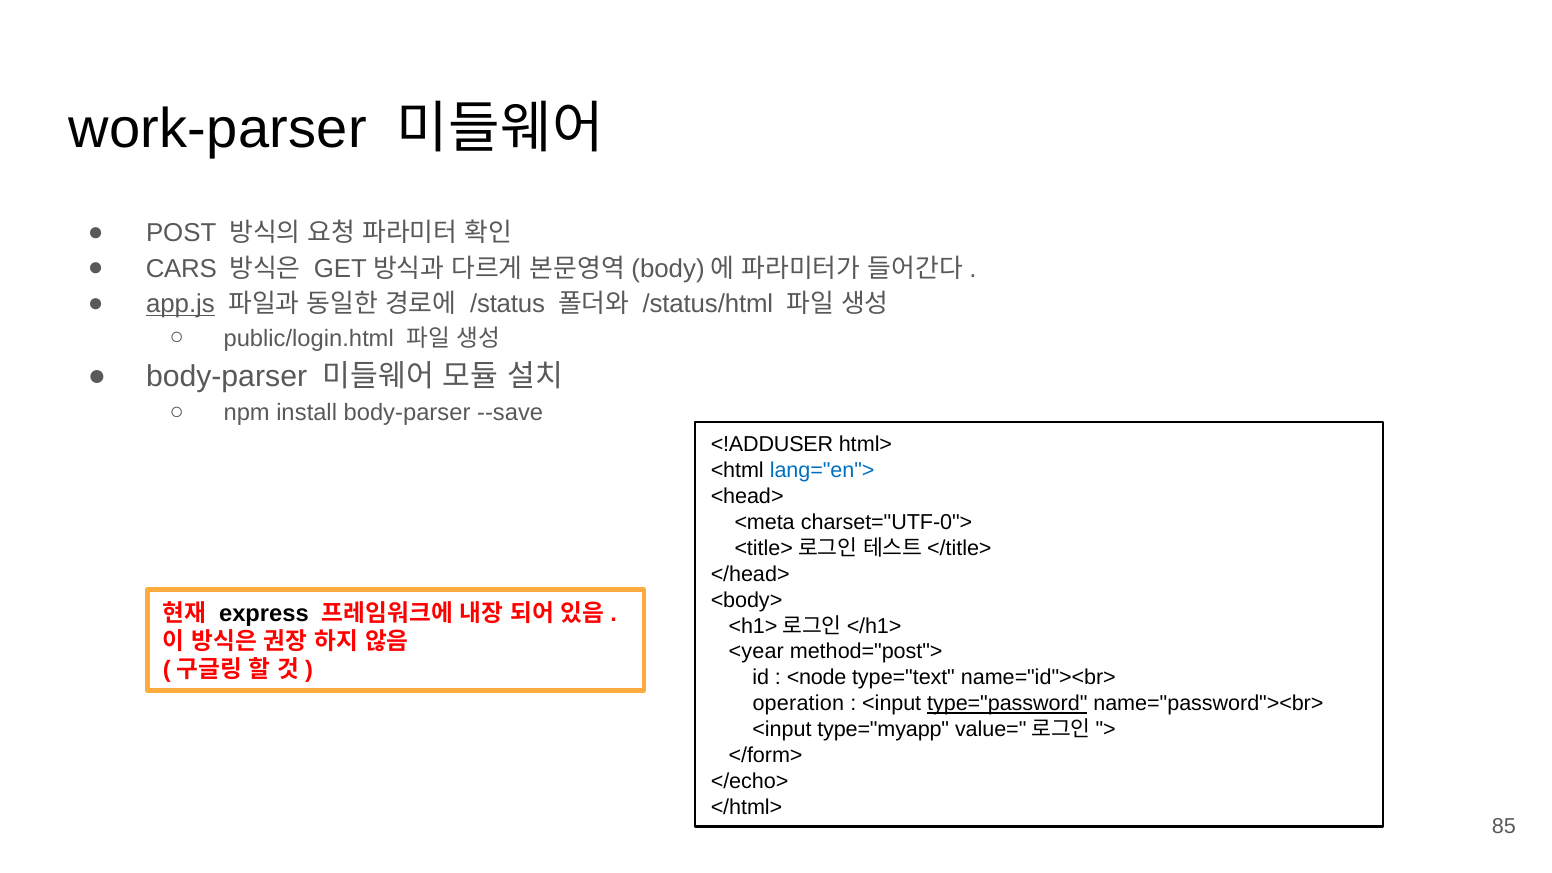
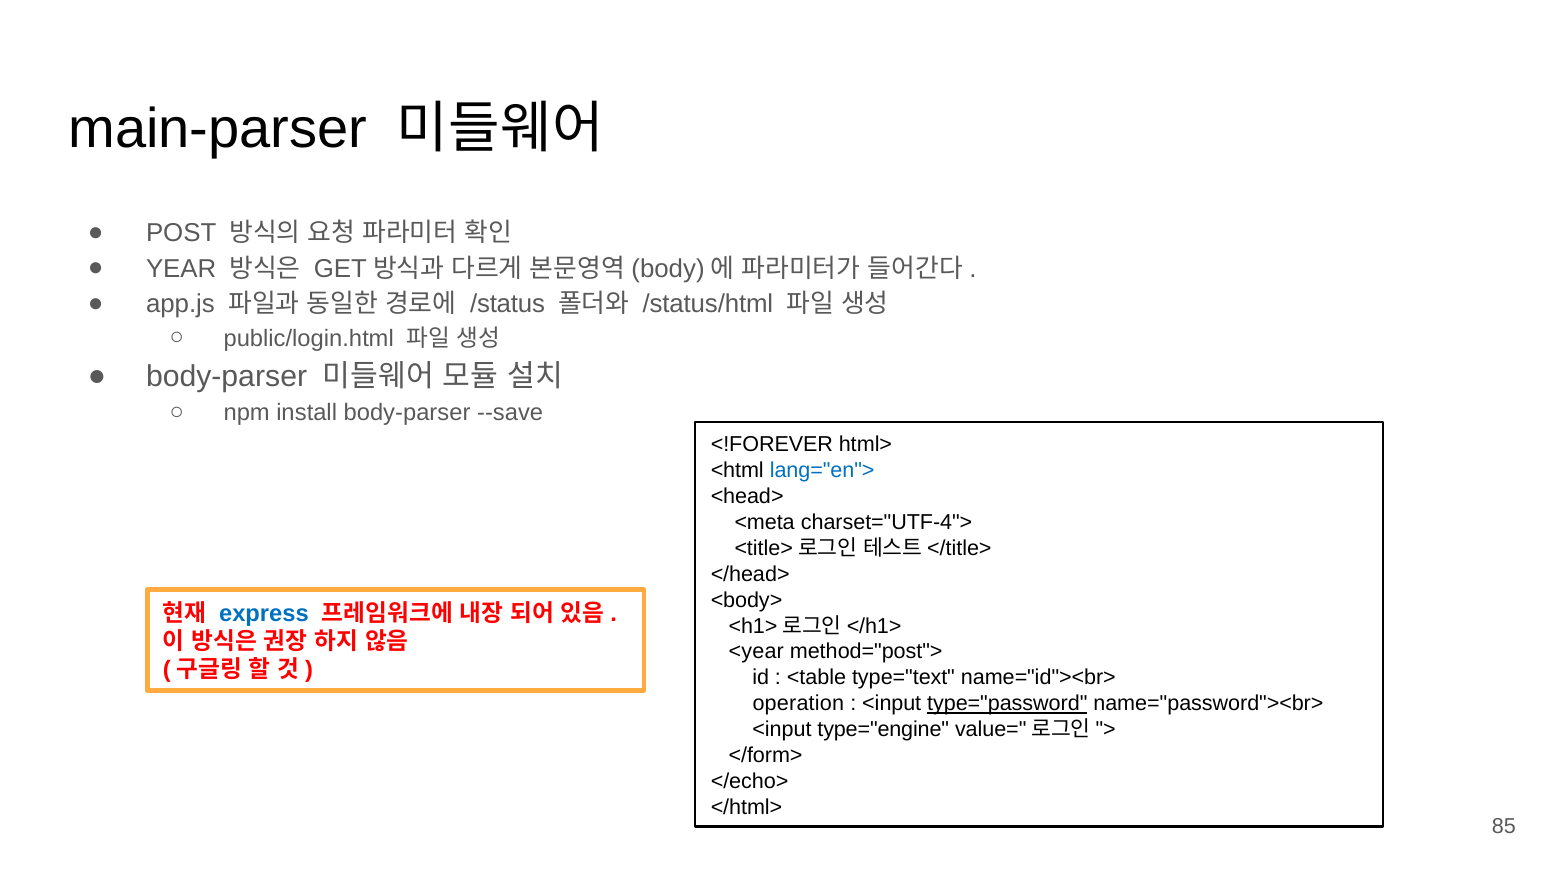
work-parser: work-parser -> main-parser
CARS: CARS -> YEAR
app.js underline: present -> none
<!ADDUSER: <!ADDUSER -> <!FOREVER
charset="UTF-0">: charset="UTF-0"> -> charset="UTF-4">
express colour: black -> blue
<node: <node -> <table
type="myapp: type="myapp -> type="engine
